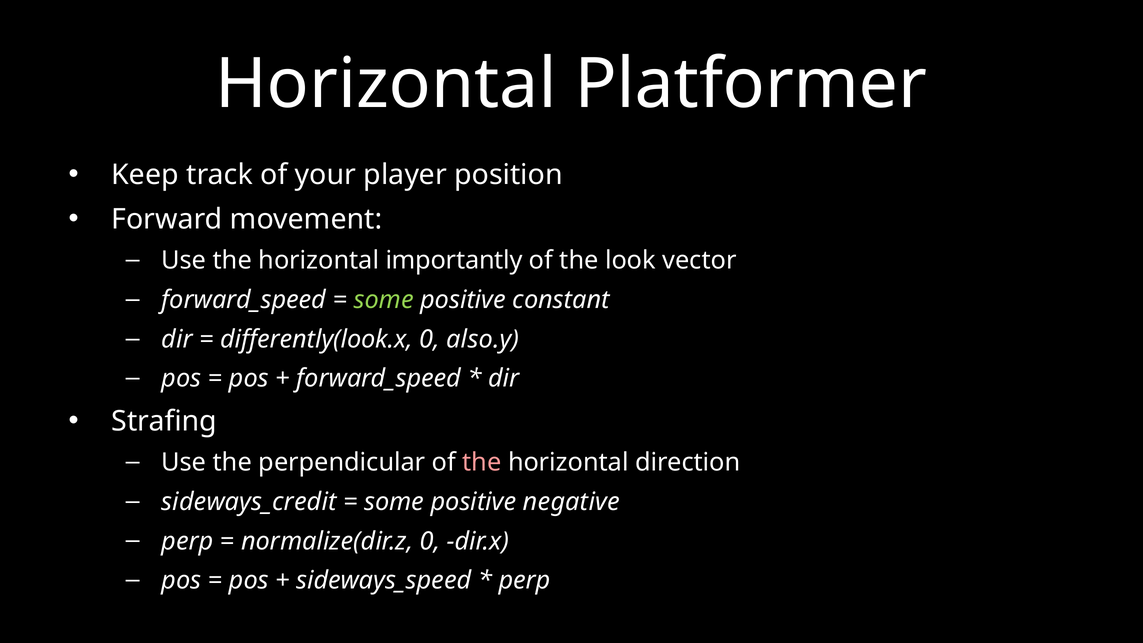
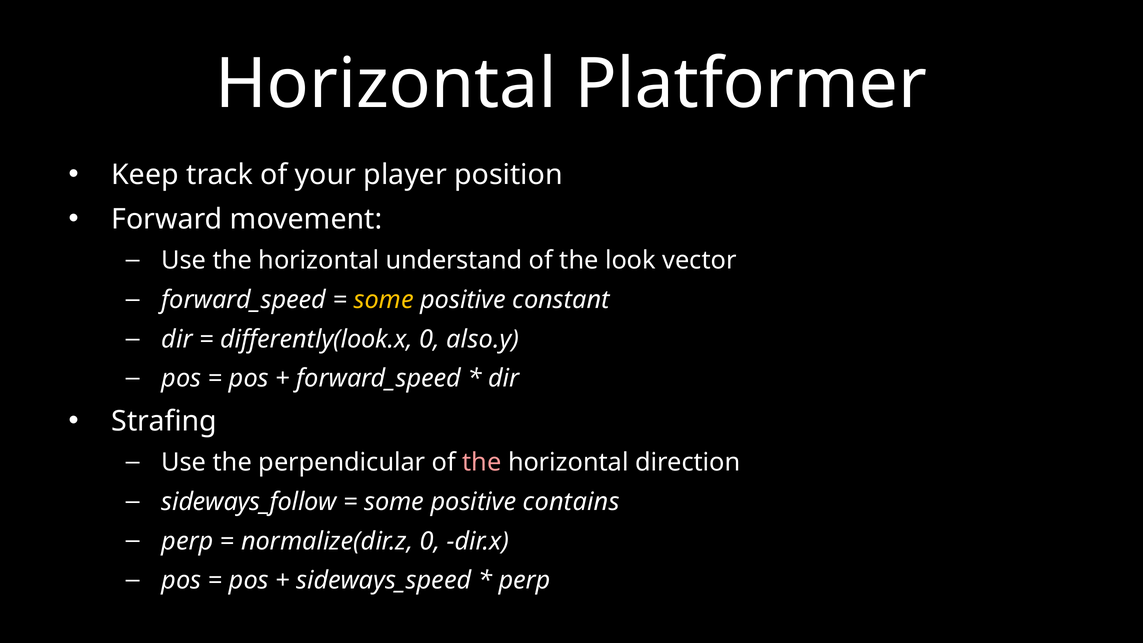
importantly: importantly -> understand
some at (384, 300) colour: light green -> yellow
sideways_credit: sideways_credit -> sideways_follow
negative: negative -> contains
